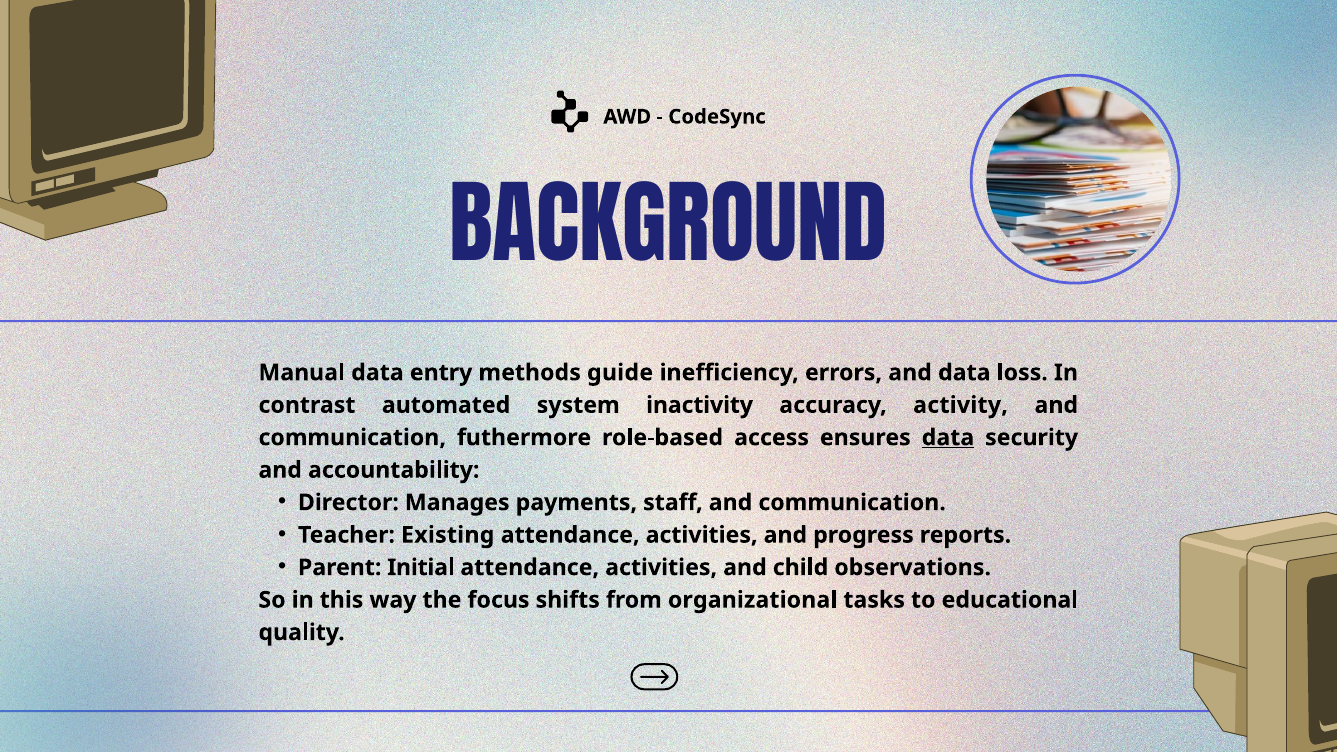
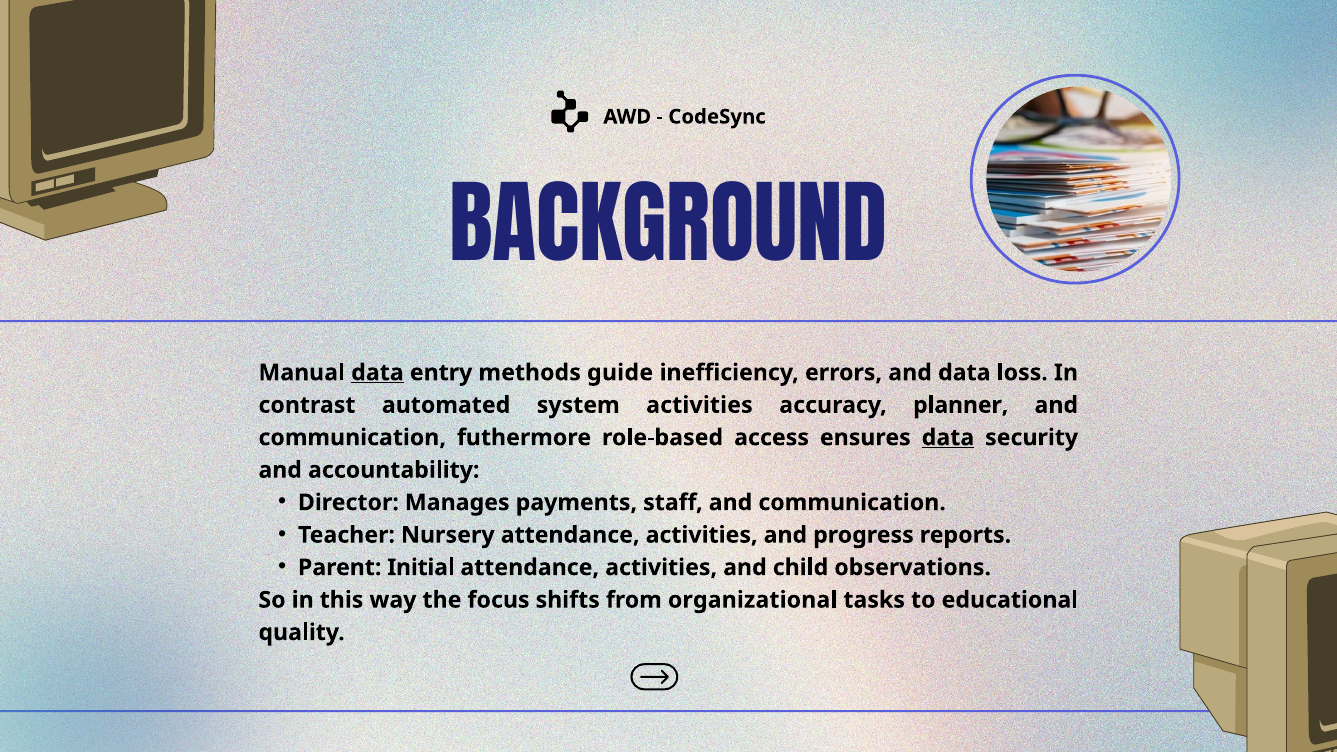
data at (377, 373) underline: none -> present
system inactivity: inactivity -> activities
activity: activity -> planner
Existing: Existing -> Nursery
